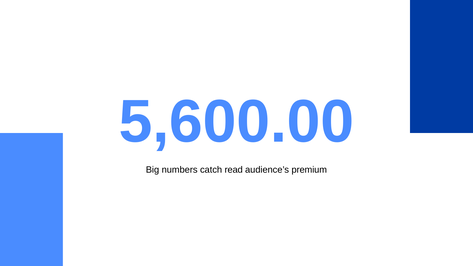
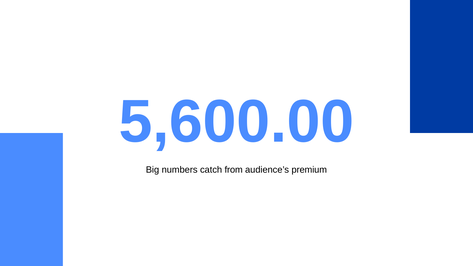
read: read -> from
